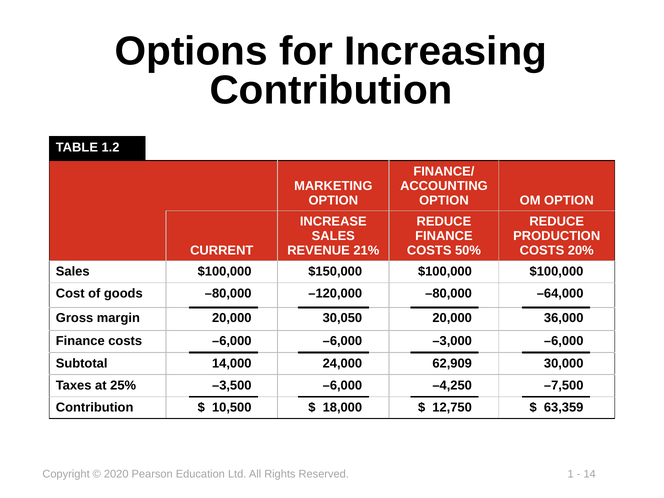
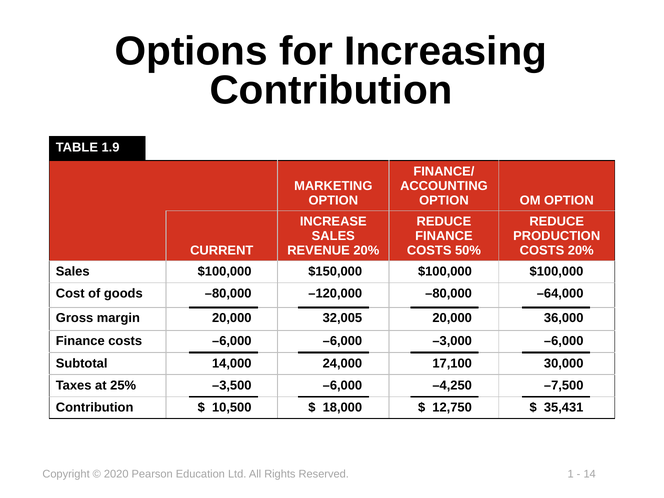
1.2: 1.2 -> 1.9
REVENUE 21%: 21% -> 20%
30,050: 30,050 -> 32,005
62,909: 62,909 -> 17,100
63,359: 63,359 -> 35,431
